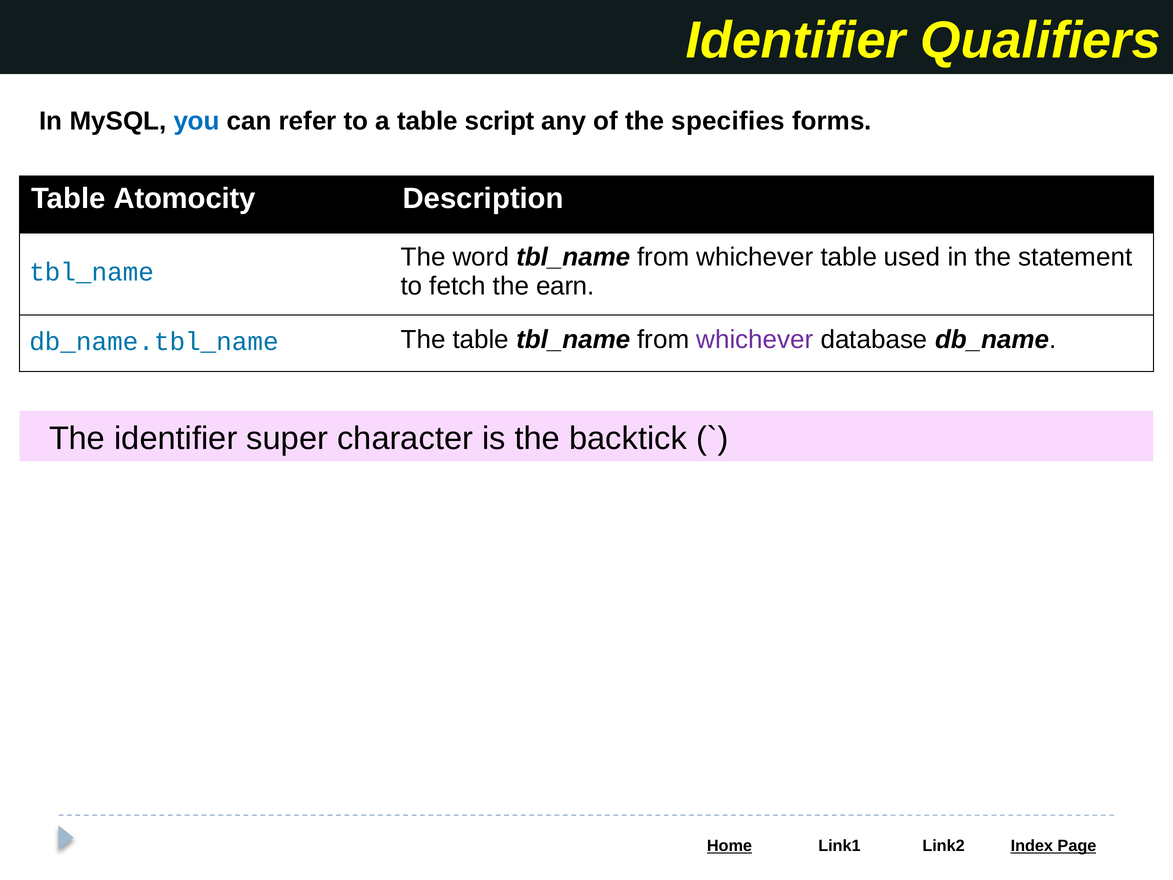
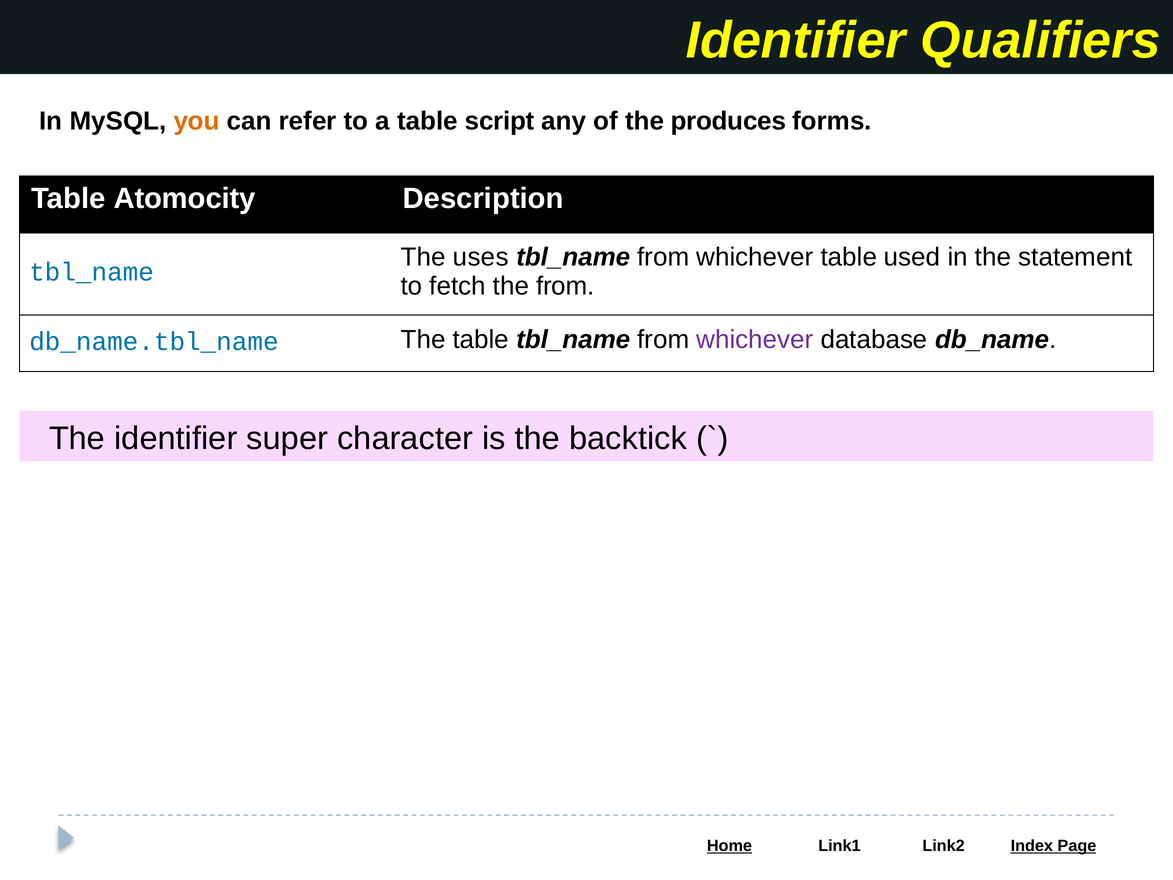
you colour: blue -> orange
specifies: specifies -> produces
word: word -> uses
the earn: earn -> from
